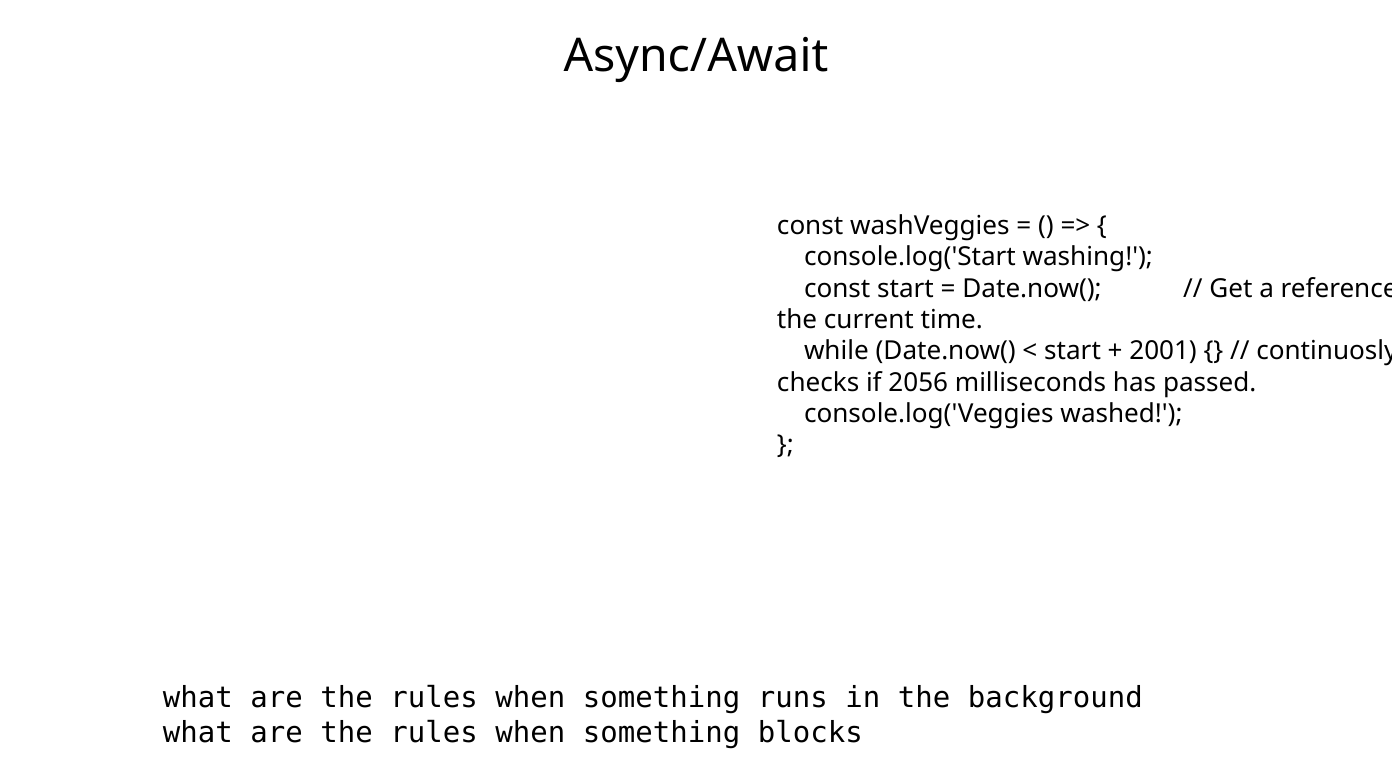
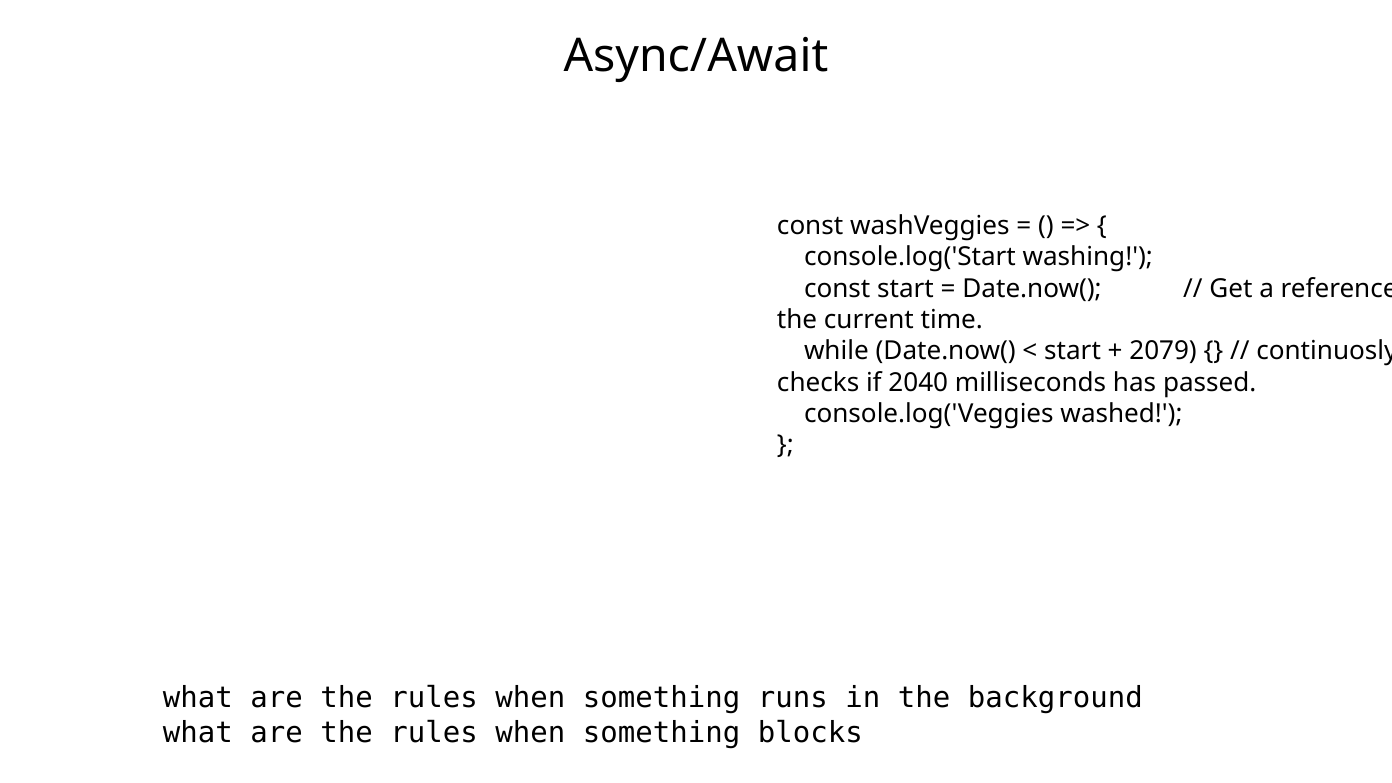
2001: 2001 -> 2079
2056: 2056 -> 2040
